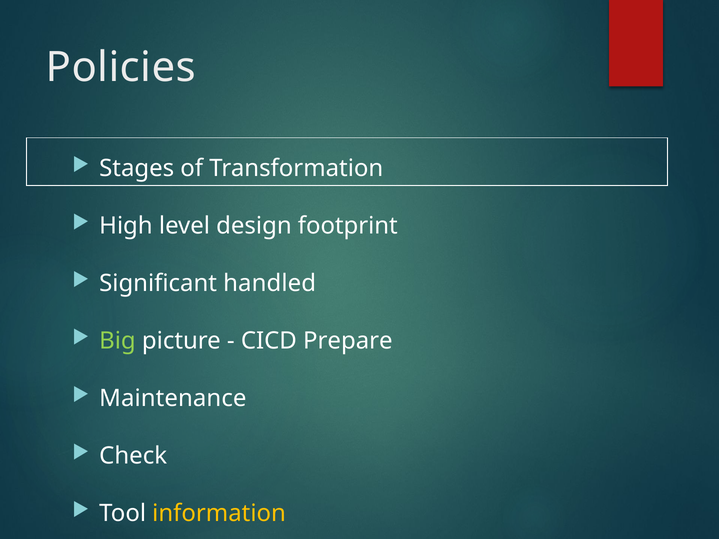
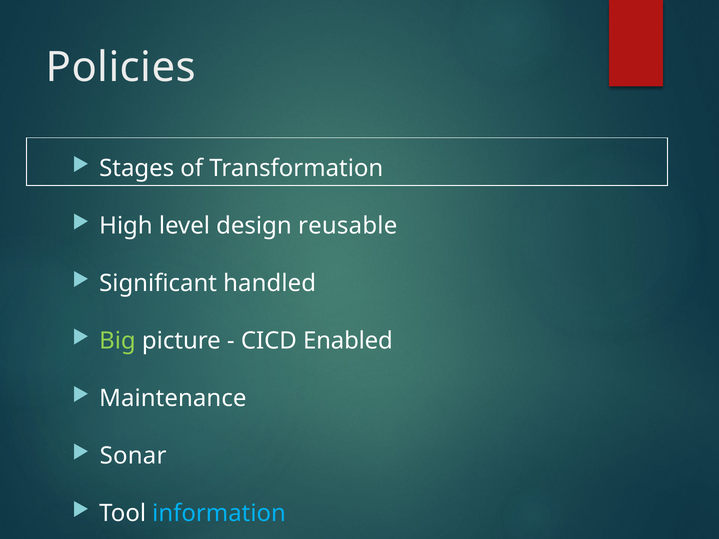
footprint: footprint -> reusable
Prepare: Prepare -> Enabled
Check: Check -> Sonar
information colour: yellow -> light blue
